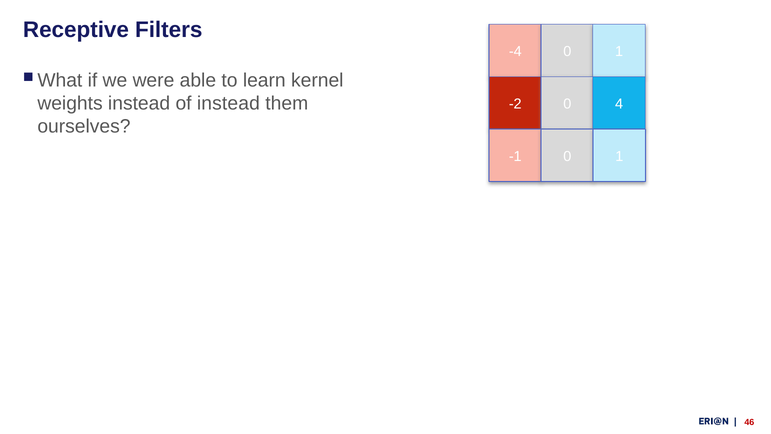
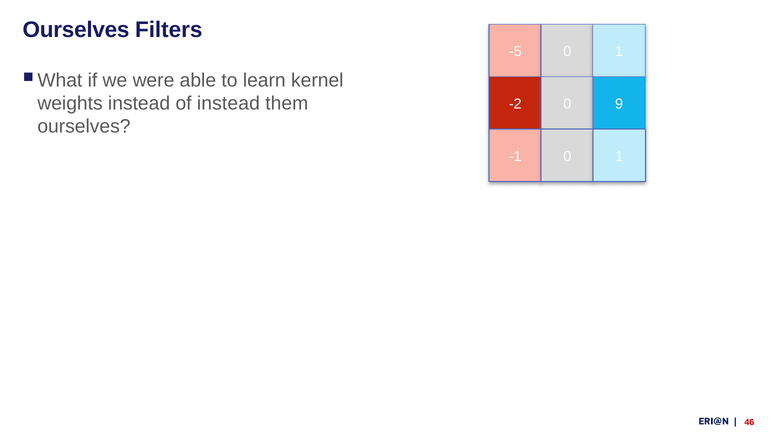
Receptive at (76, 30): Receptive -> Ourselves
-4: -4 -> -5
4: 4 -> 9
